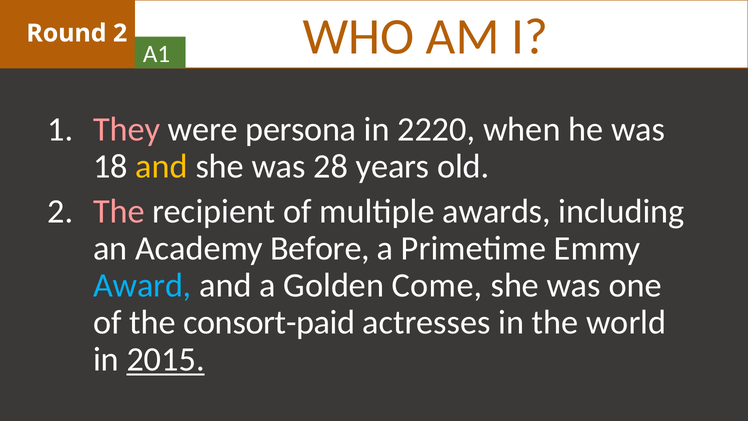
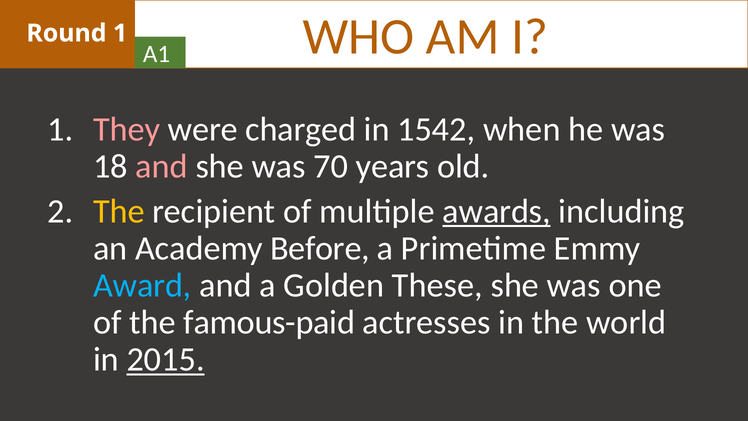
Round 2: 2 -> 1
persona: persona -> charged
2220: 2220 -> 1542
and at (162, 166) colour: yellow -> pink
28: 28 -> 70
The at (119, 211) colour: pink -> yellow
awards underline: none -> present
Come: Come -> These
consort-paid: consort-paid -> famous-paid
